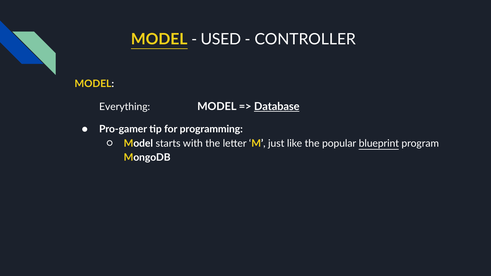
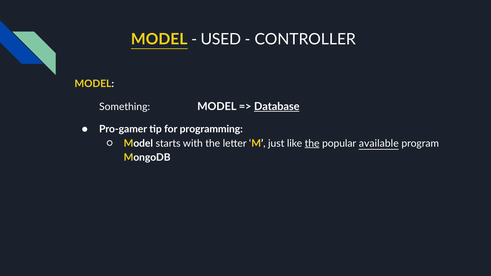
Everything: Everything -> Something
the at (312, 143) underline: none -> present
blueprint: blueprint -> available
